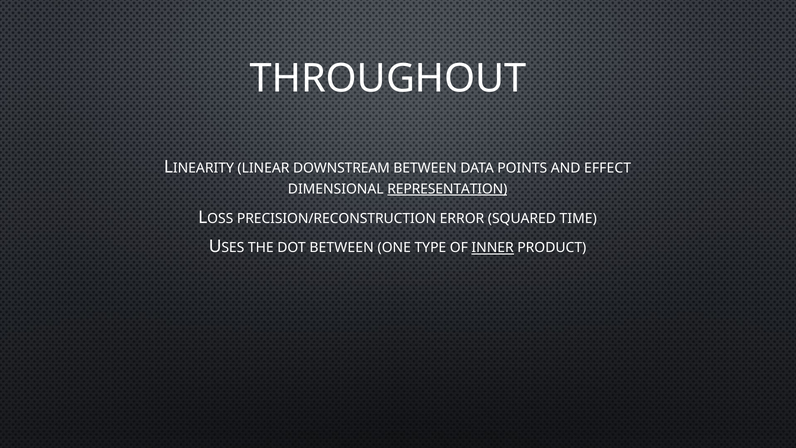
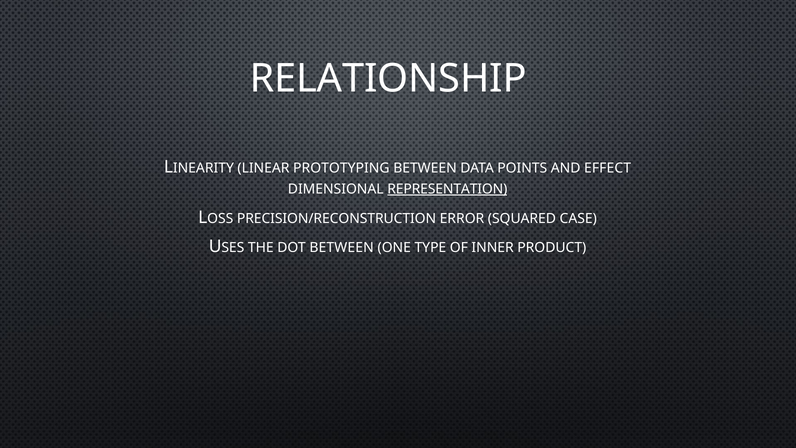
THROUGHOUT: THROUGHOUT -> RELATIONSHIP
DOWNSTREAM: DOWNSTREAM -> PROTOTYPING
TIME: TIME -> CASE
INNER underline: present -> none
